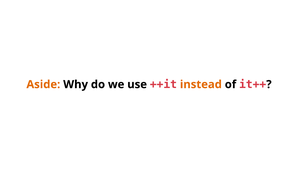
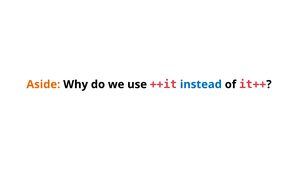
instead colour: orange -> blue
